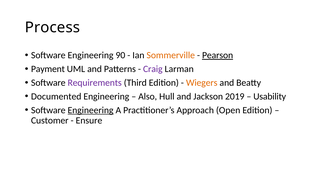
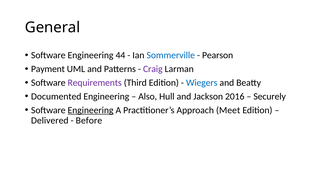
Process: Process -> General
90: 90 -> 44
Sommerville colour: orange -> blue
Pearson underline: present -> none
Wiegers colour: orange -> blue
2019: 2019 -> 2016
Usability: Usability -> Securely
Open: Open -> Meet
Customer: Customer -> Delivered
Ensure: Ensure -> Before
